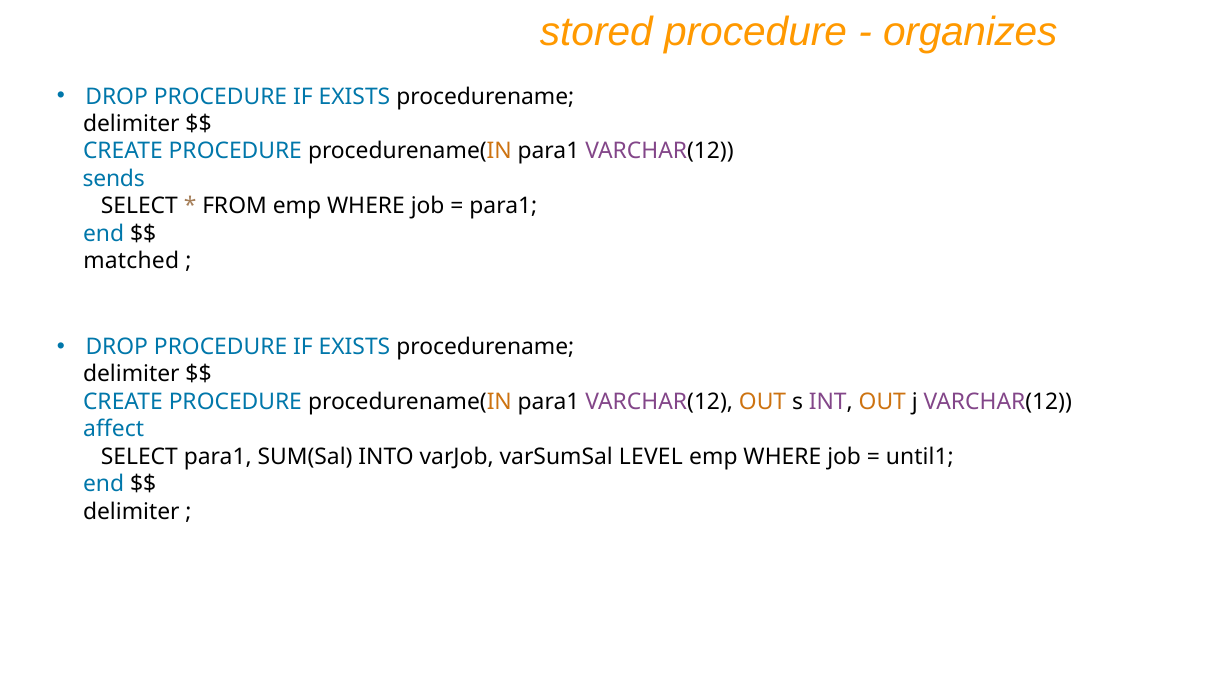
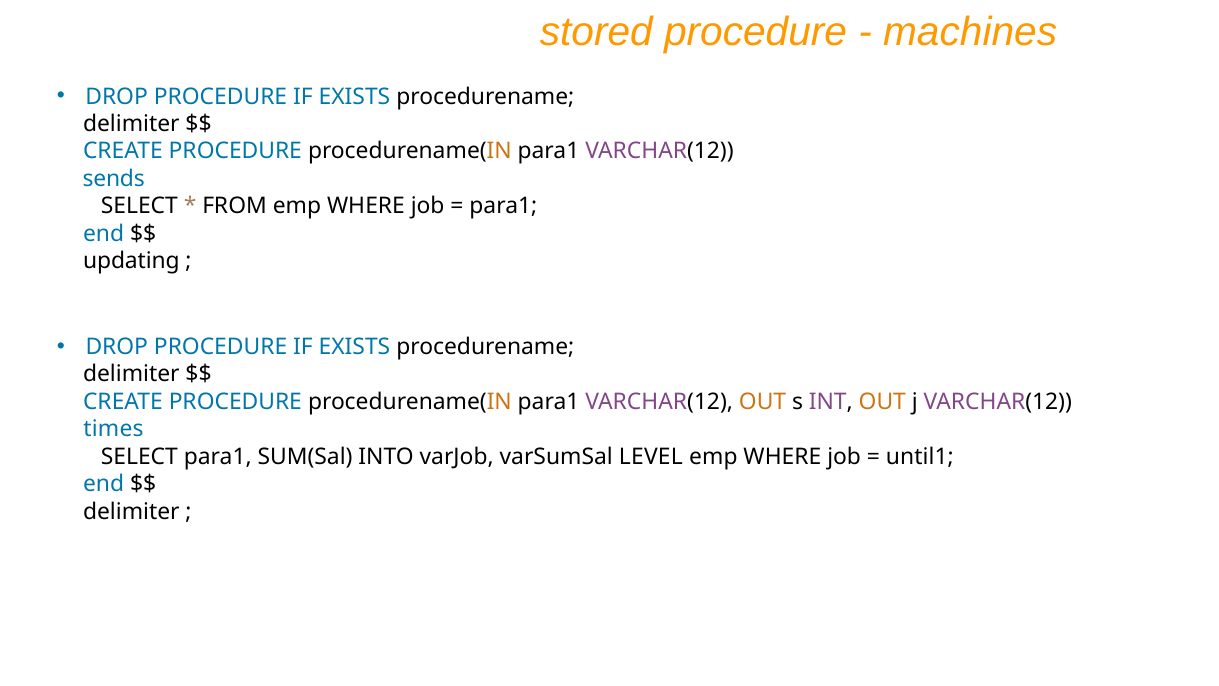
organizes: organizes -> machines
matched: matched -> updating
affect: affect -> times
